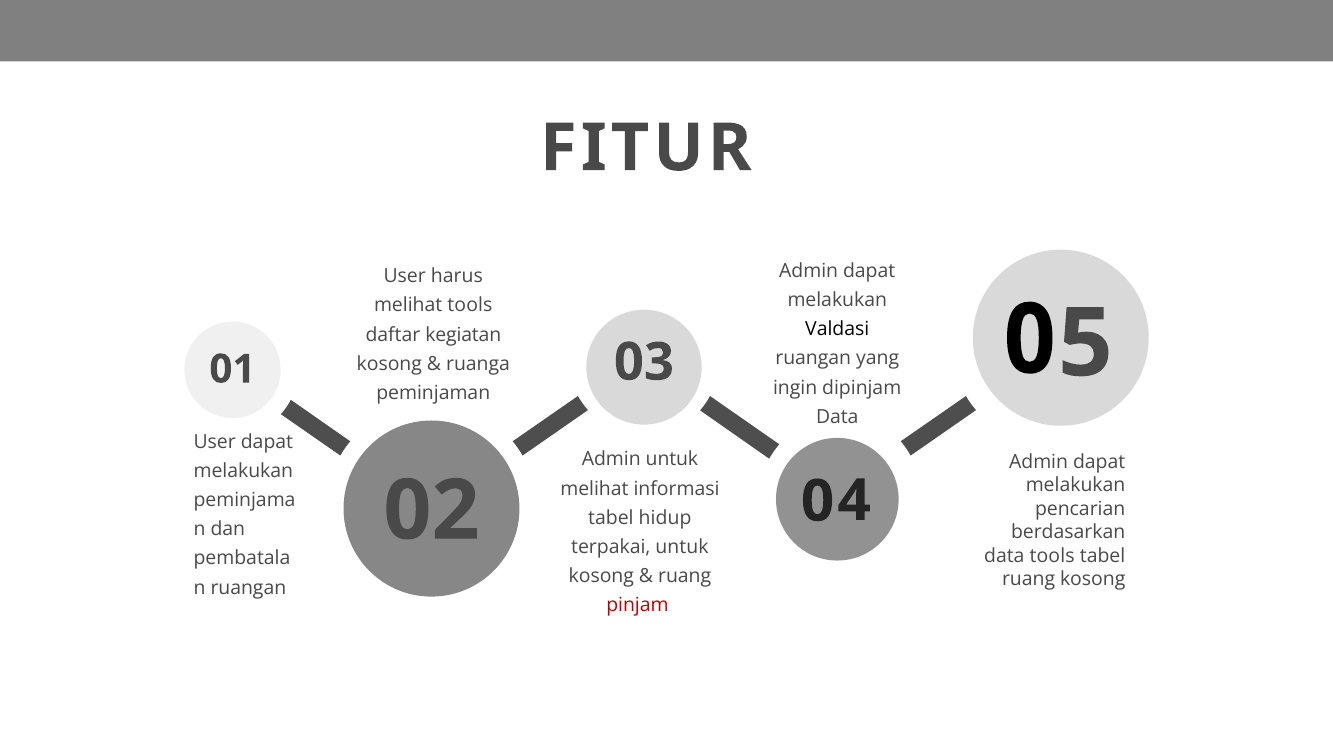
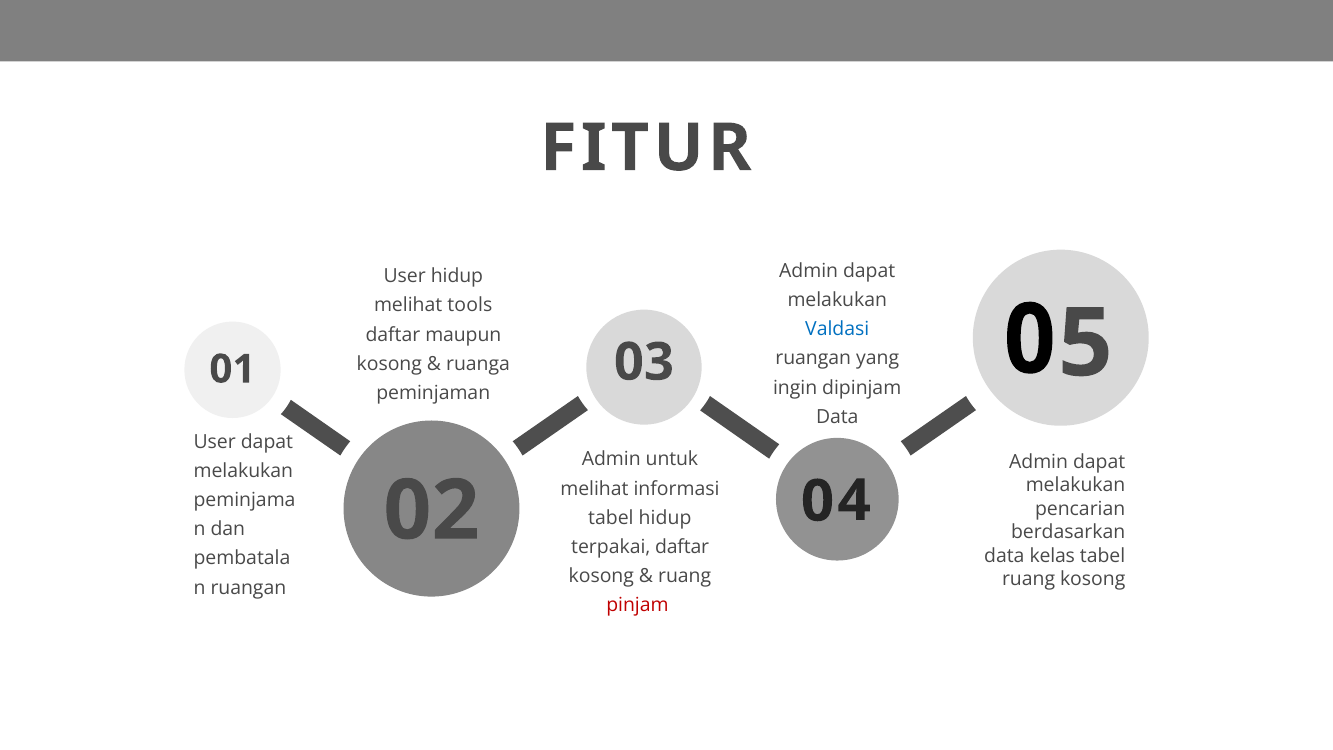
User harus: harus -> hidup
Valdasi colour: black -> blue
kegiatan: kegiatan -> maupun
terpakai untuk: untuk -> daftar
data tools: tools -> kelas
